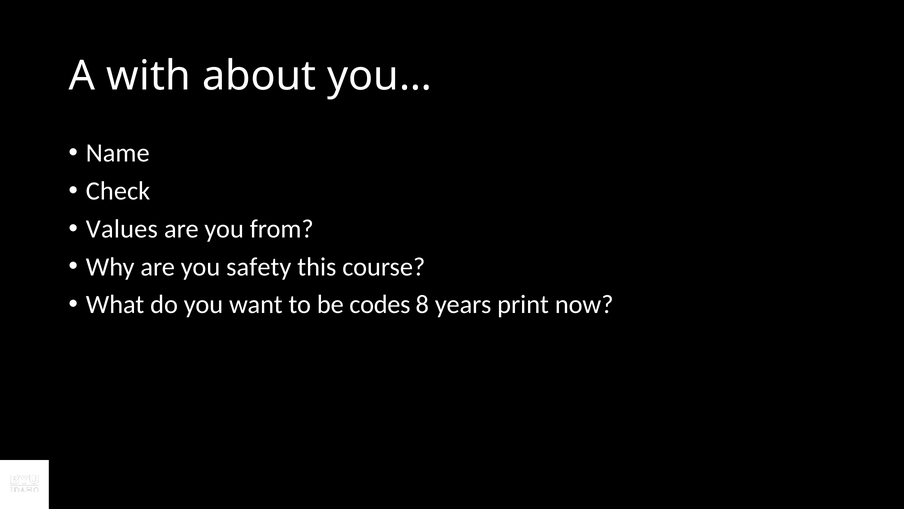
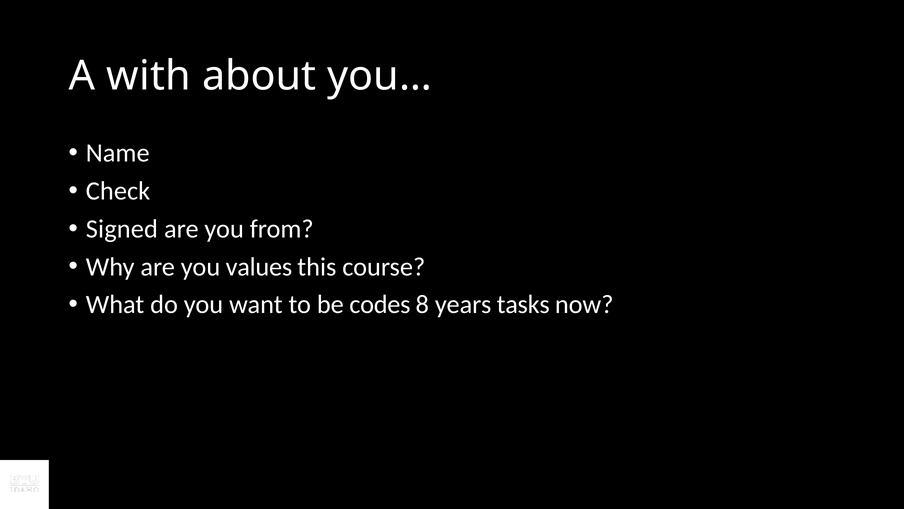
Values: Values -> Signed
safety: safety -> values
print: print -> tasks
